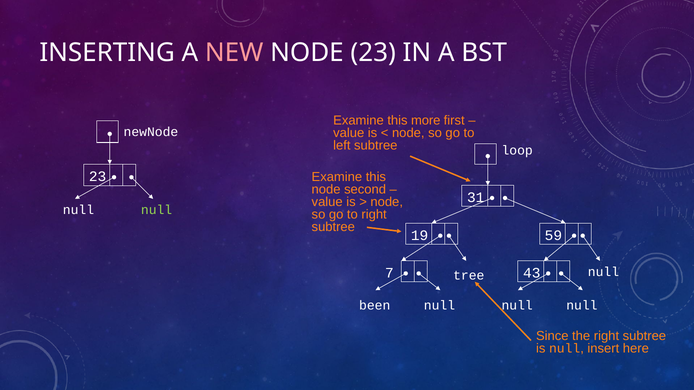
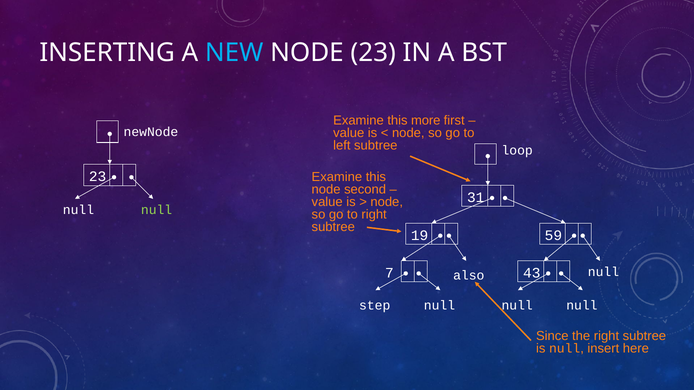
NEW colour: pink -> light blue
tree: tree -> also
been: been -> step
